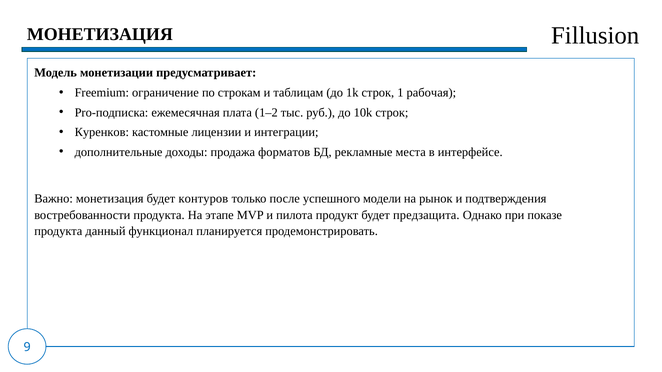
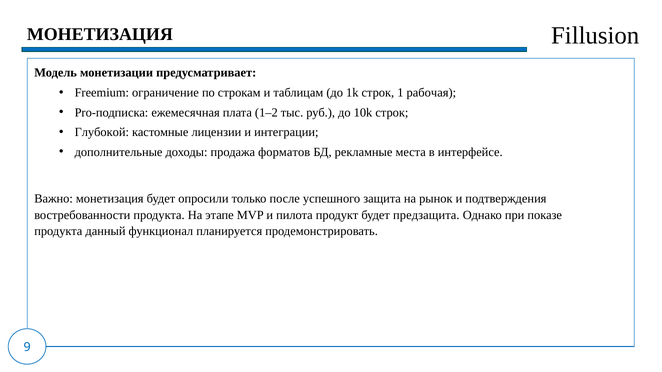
Куренков: Куренков -> Глубокой
контуров: контуров -> опросили
модели: модели -> защита
